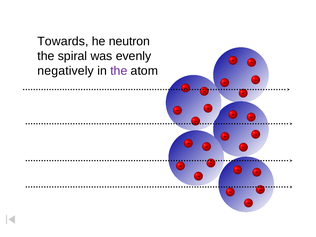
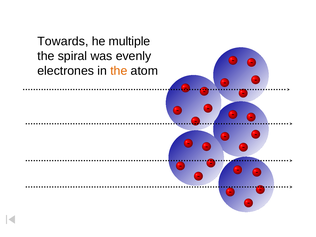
neutron: neutron -> multiple
negatively: negatively -> electrones
the at (119, 71) colour: purple -> orange
